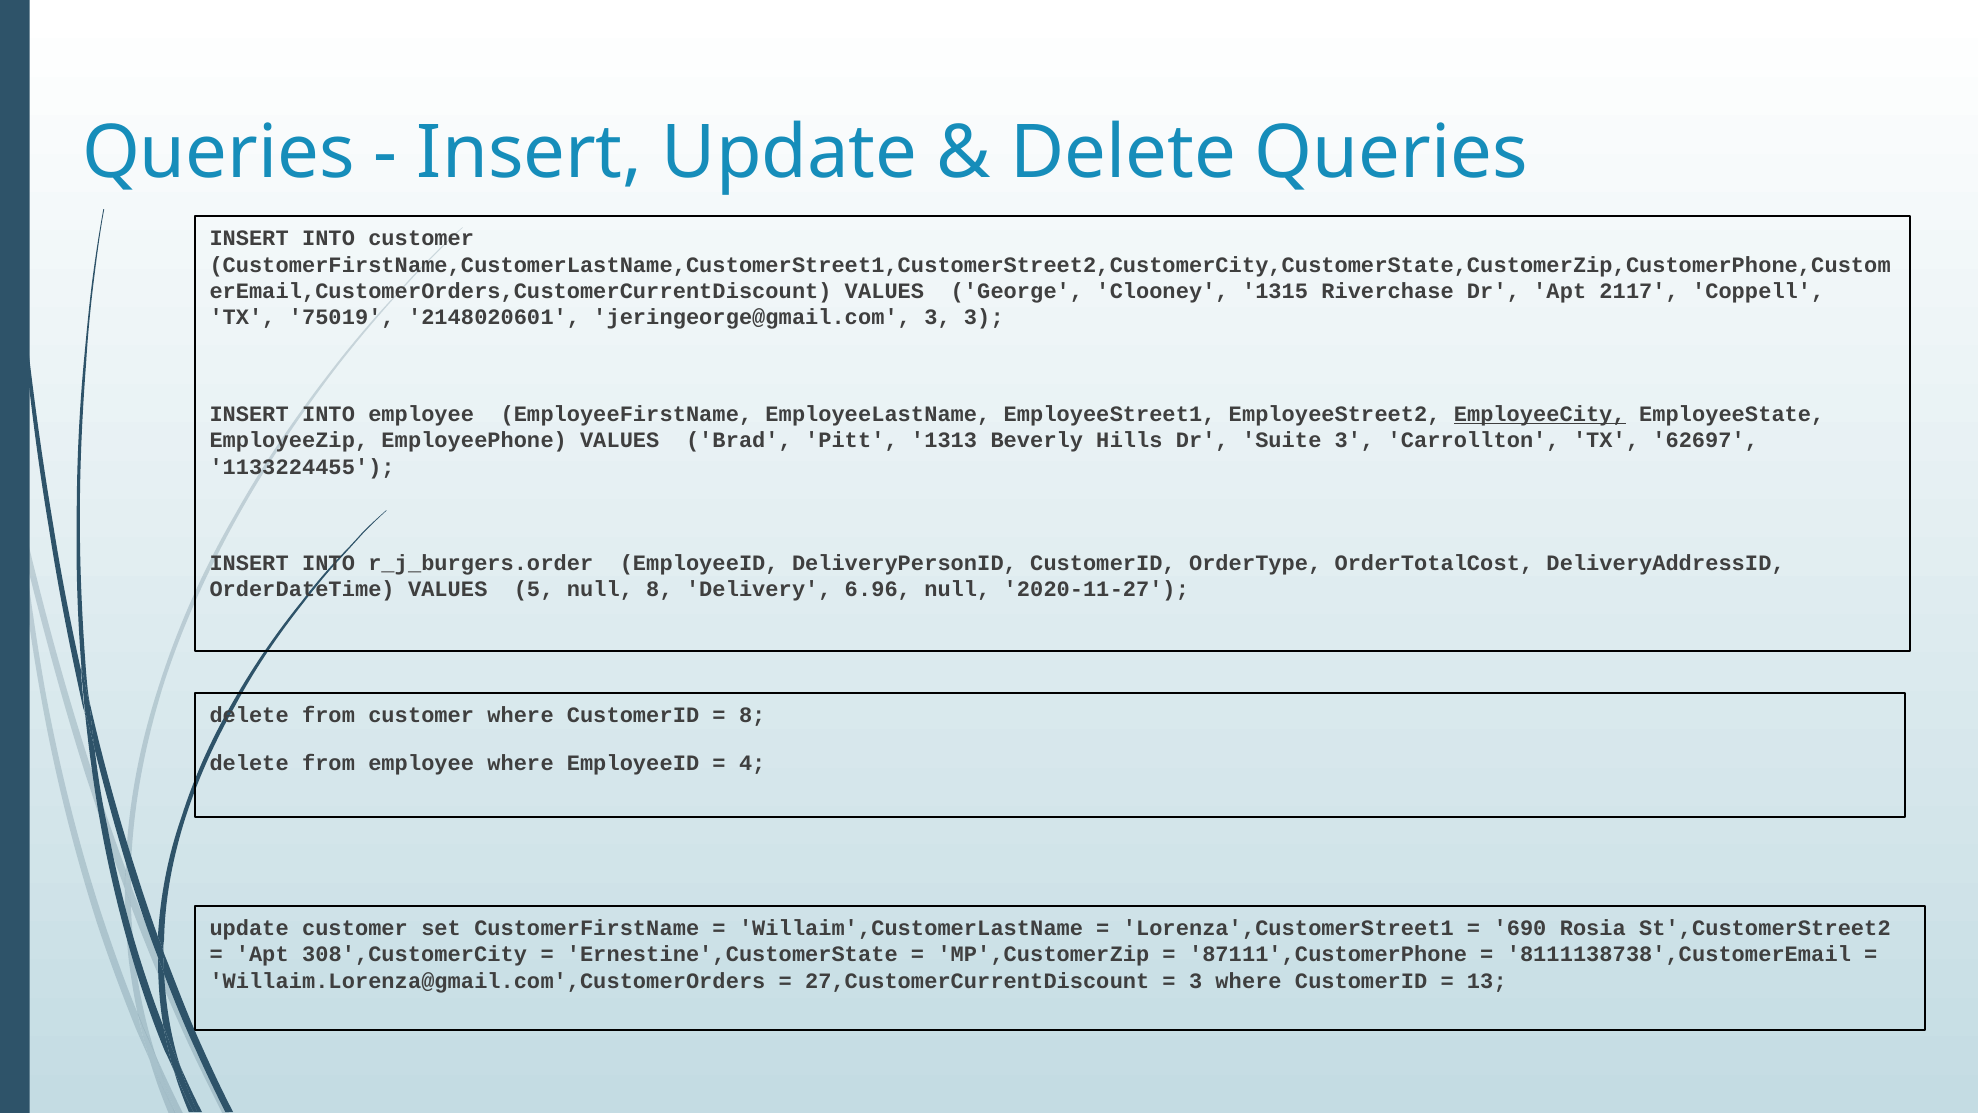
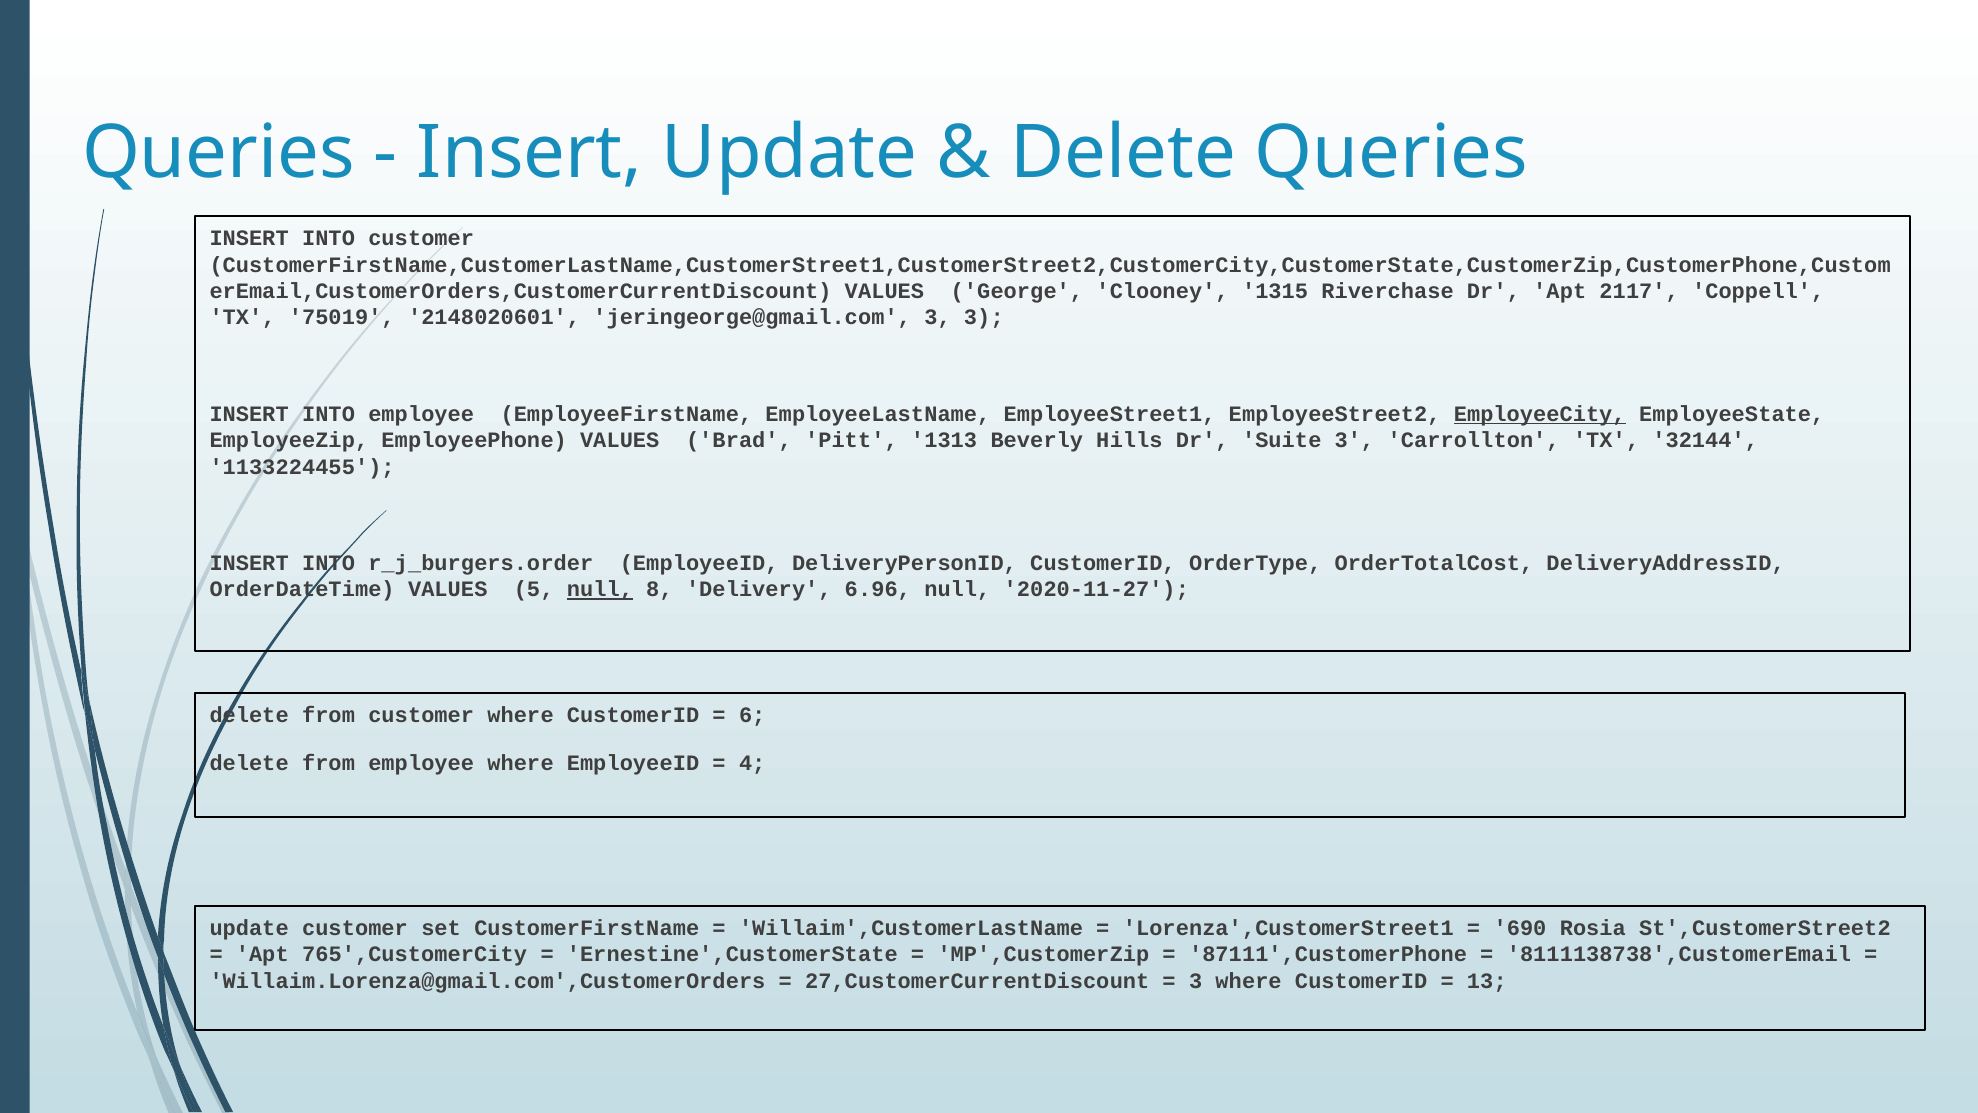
62697: 62697 -> 32144
null at (600, 590) underline: none -> present
8 at (752, 715): 8 -> 6
308',CustomerCity: 308',CustomerCity -> 765',CustomerCity
